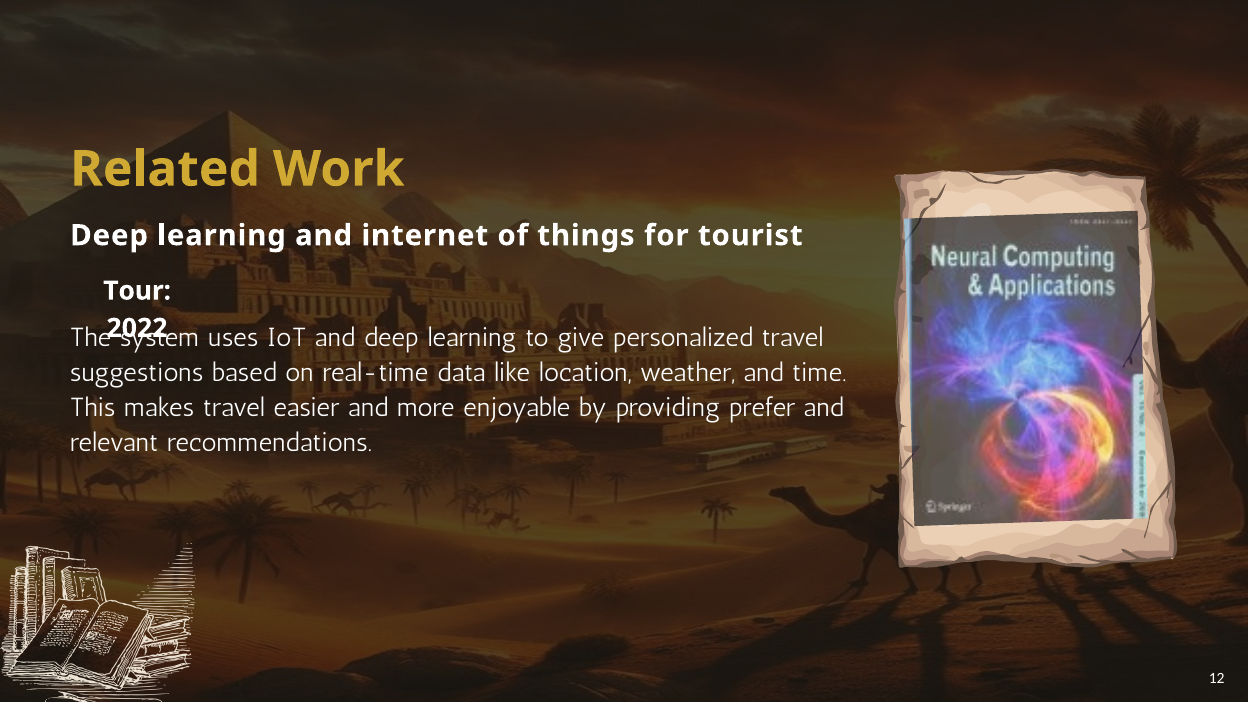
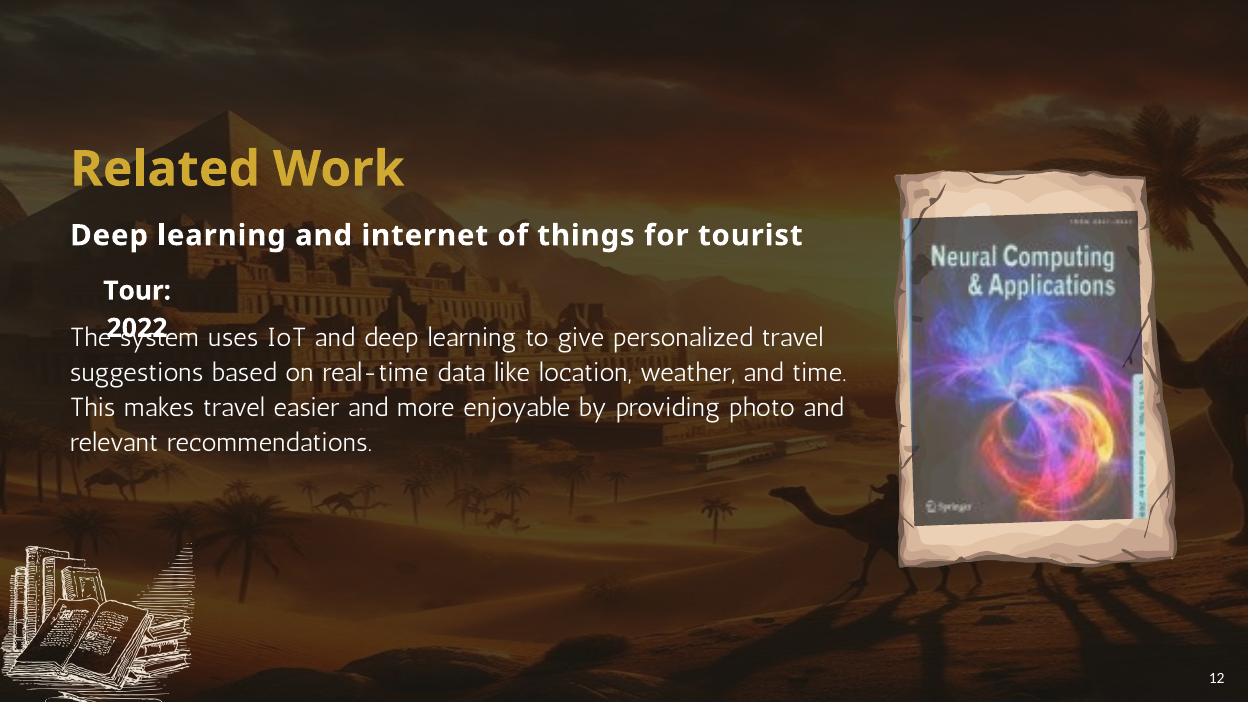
prefer: prefer -> photo
